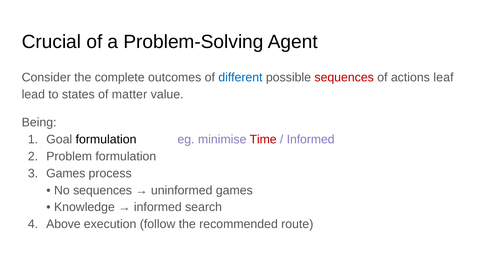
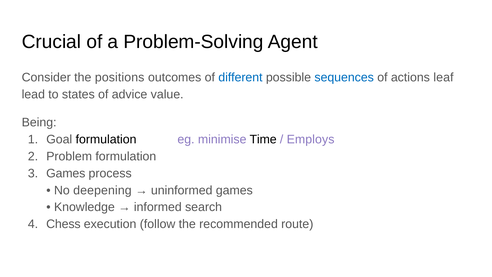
complete: complete -> positions
sequences at (344, 77) colour: red -> blue
matter: matter -> advice
Time colour: red -> black
Informed at (311, 139): Informed -> Employs
No sequences: sequences -> deepening
Above: Above -> Chess
